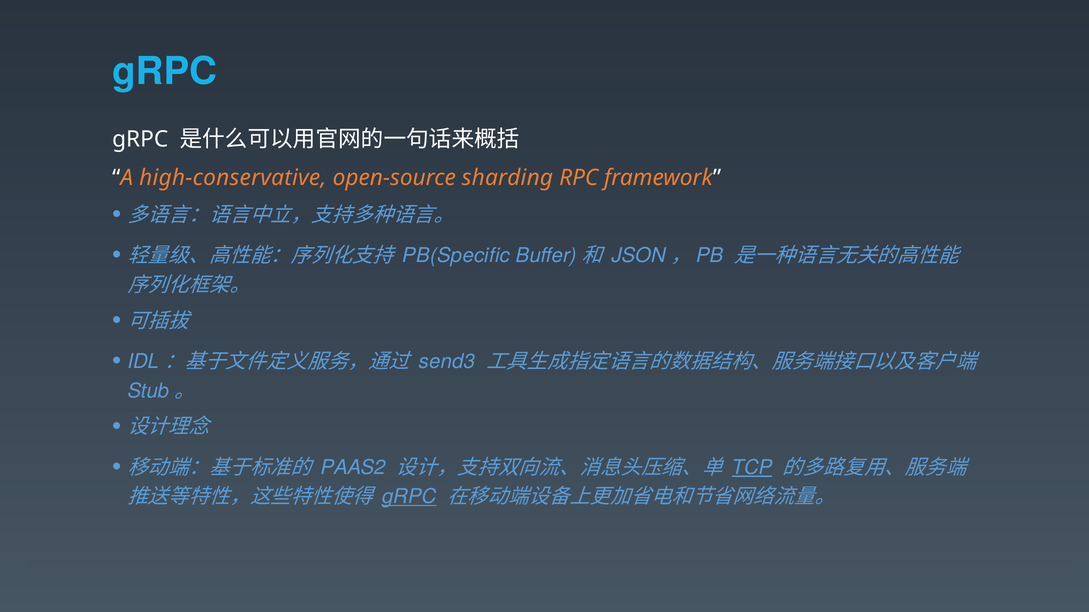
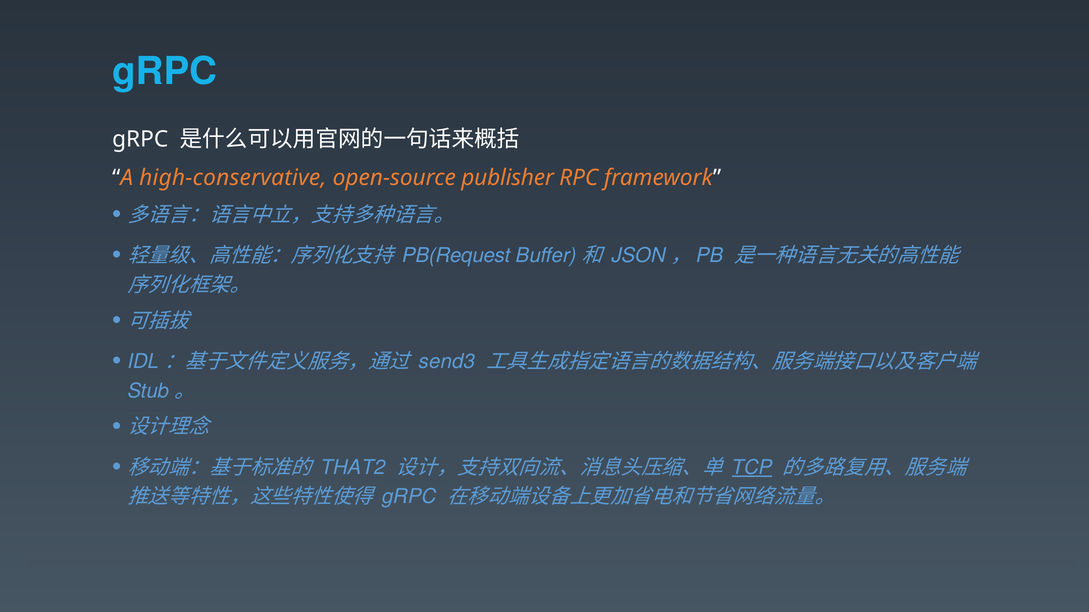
sharding: sharding -> publisher
PB(Specific: PB(Specific -> PB(Request
PAAS2: PAAS2 -> THAT2
gRPC at (409, 497) underline: present -> none
